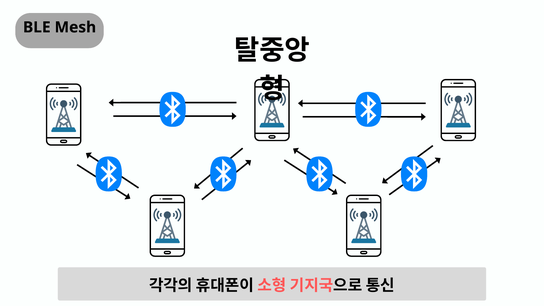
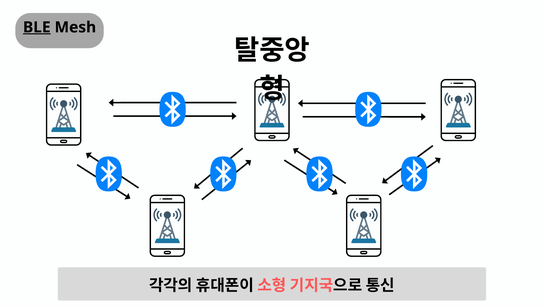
BLE underline: none -> present
